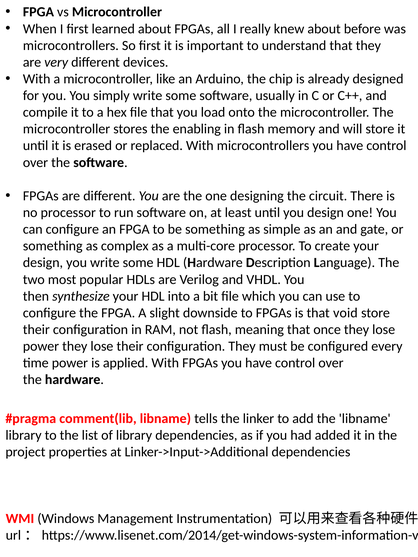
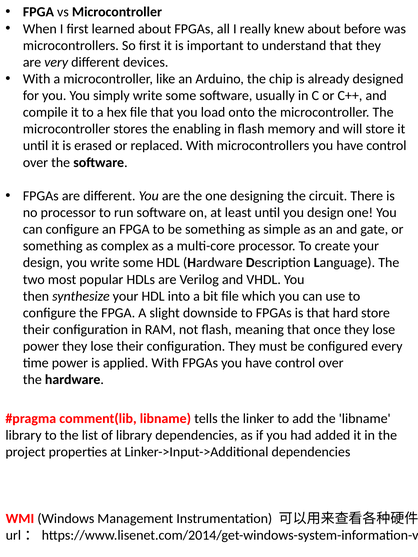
void: void -> hard
